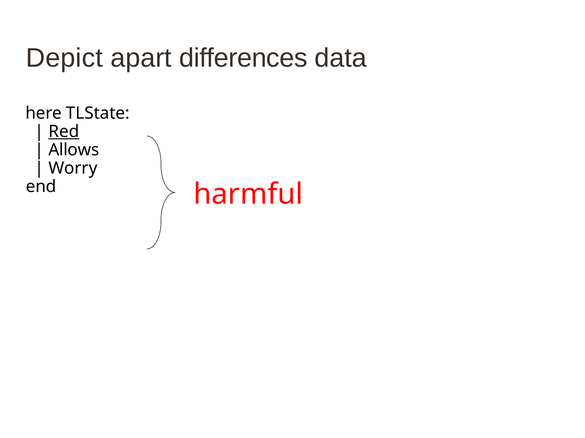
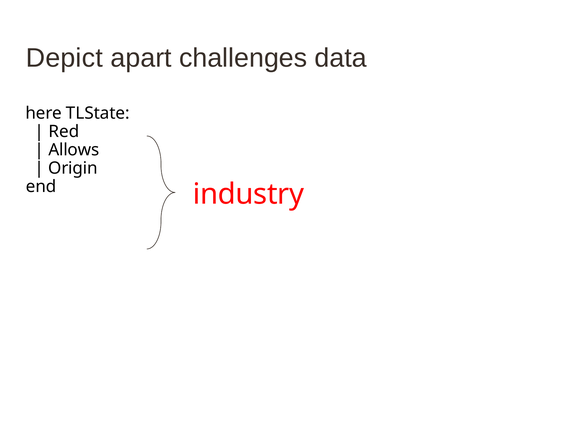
differences: differences -> challenges
Red underline: present -> none
Worry: Worry -> Origin
harmful: harmful -> industry
